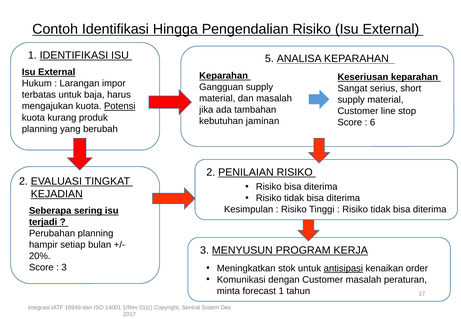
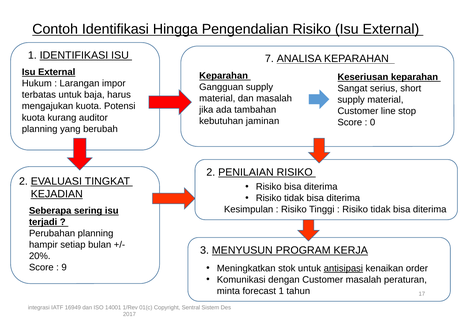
5: 5 -> 7
Potensi underline: present -> none
produk: produk -> auditor
6: 6 -> 0
3 at (64, 268): 3 -> 9
